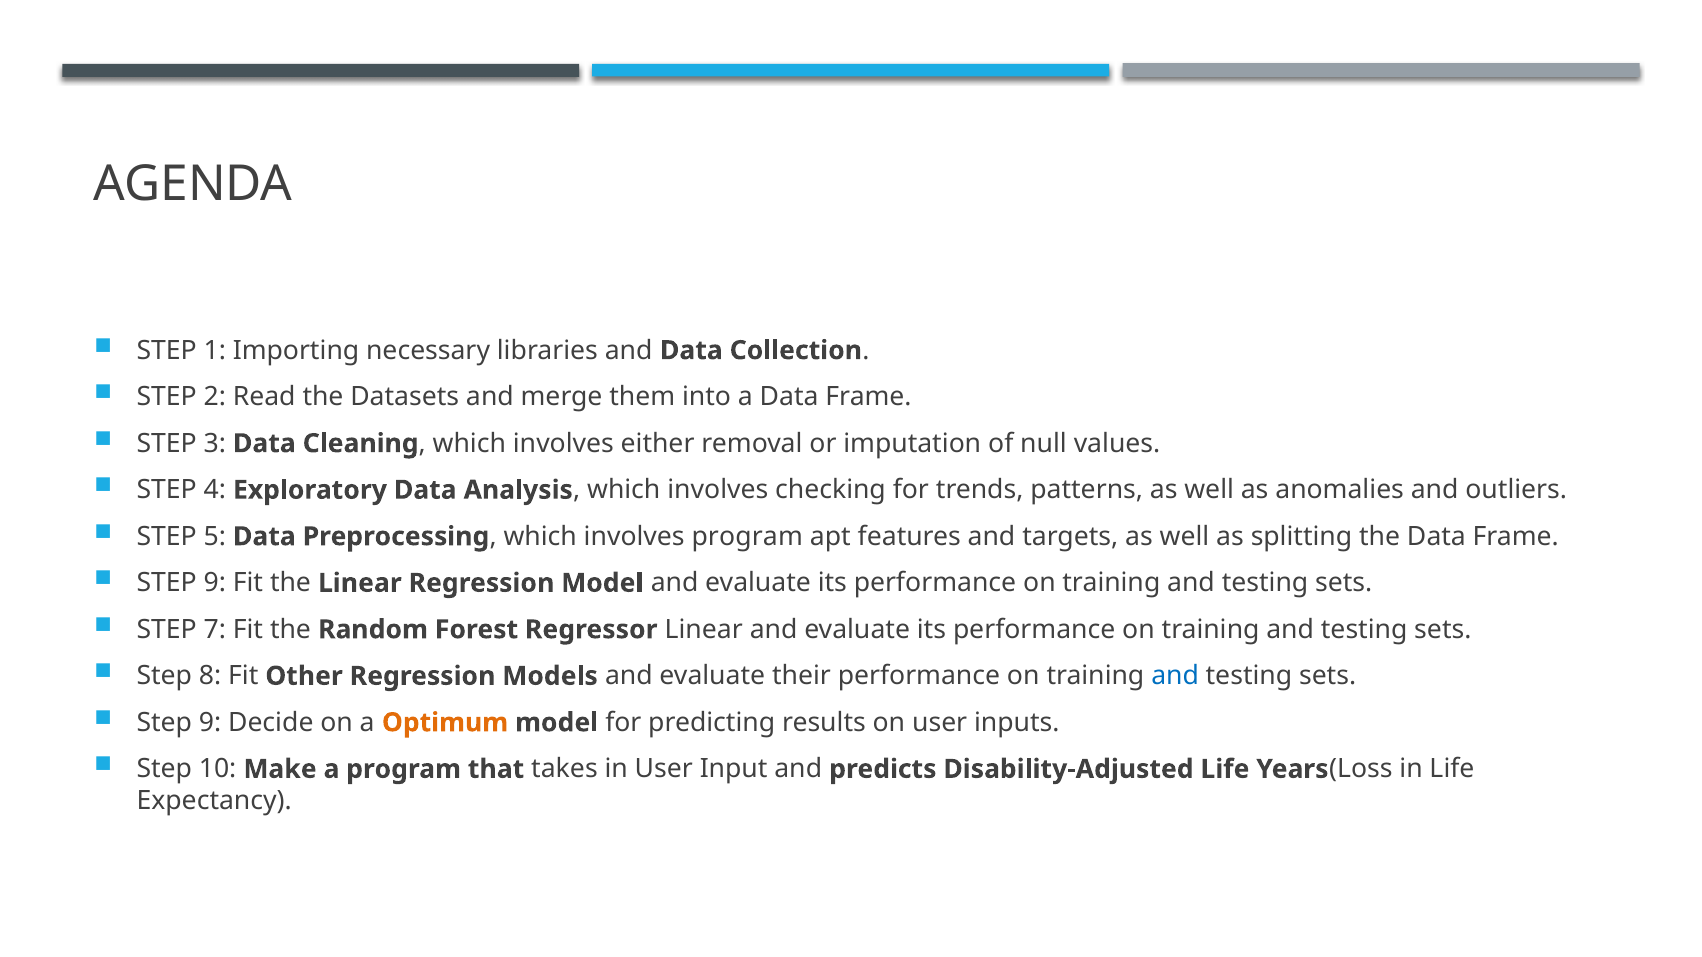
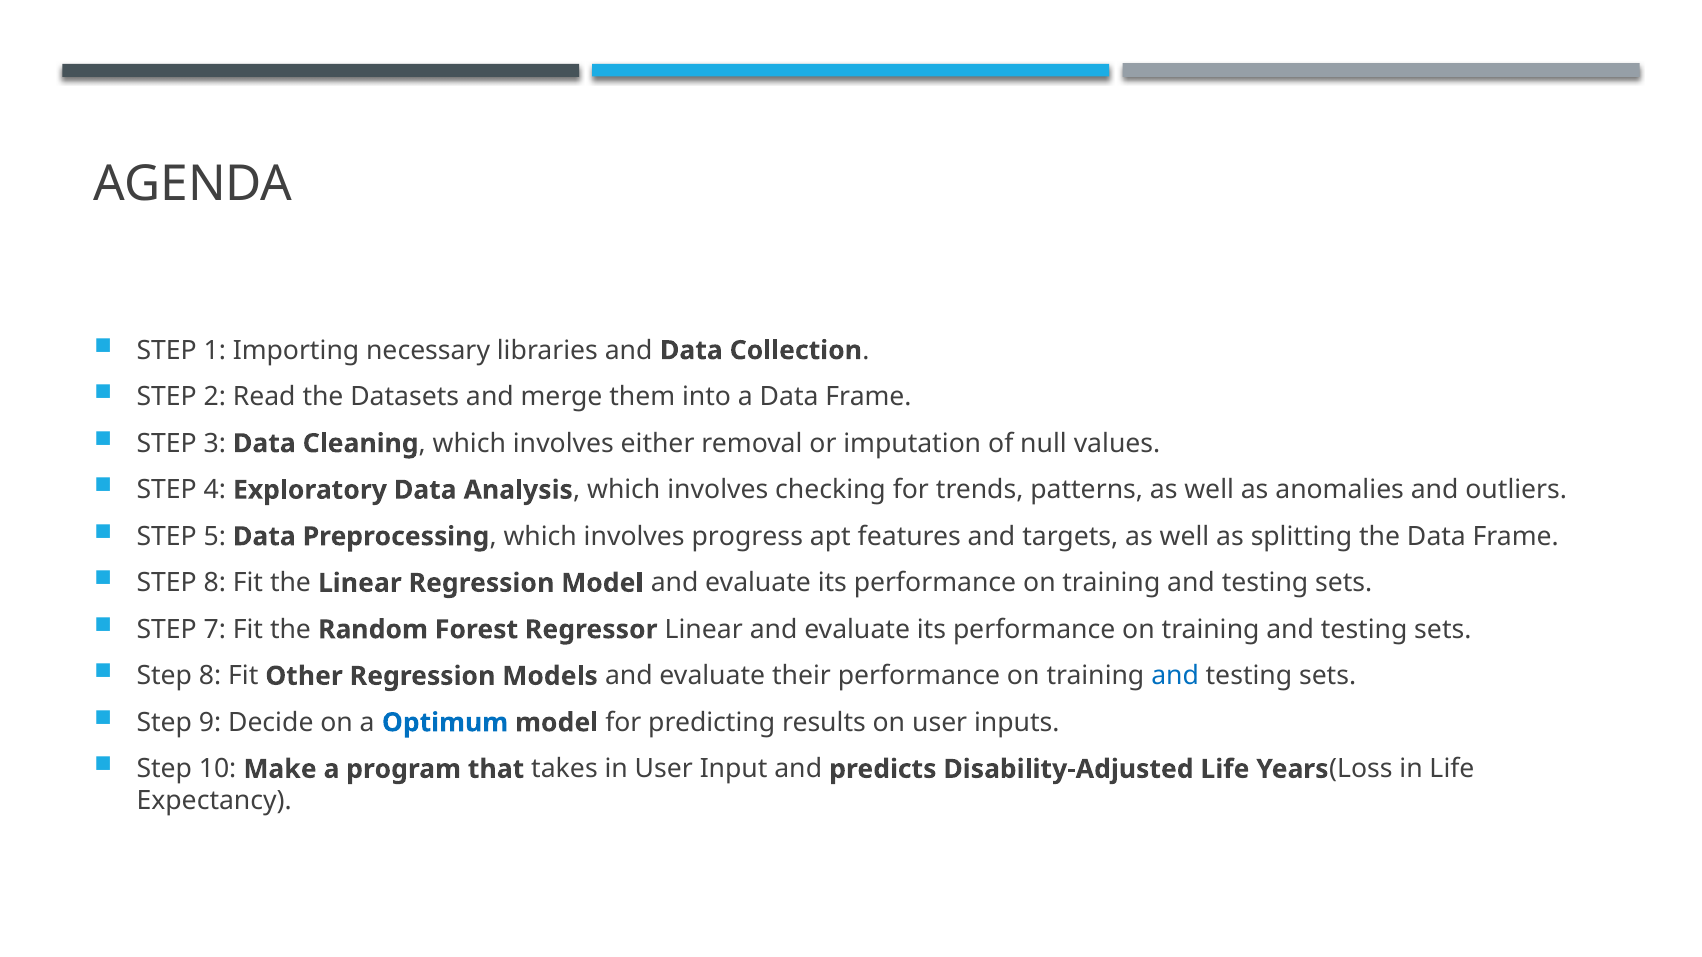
involves program: program -> progress
9 at (215, 583): 9 -> 8
Optimum colour: orange -> blue
